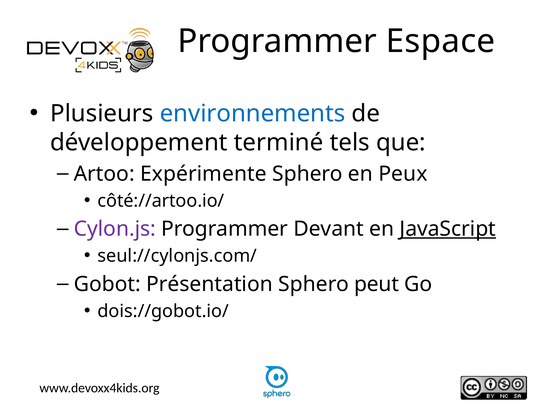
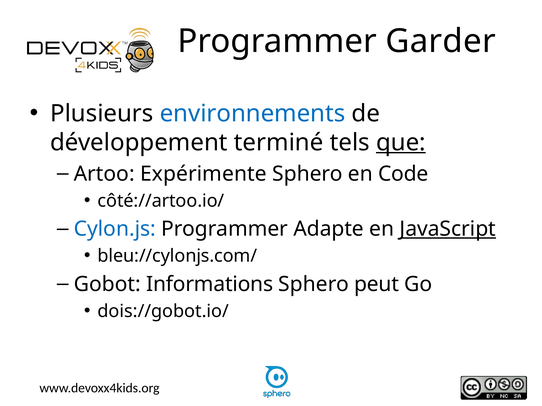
Espace: Espace -> Garder
que underline: none -> present
Peux: Peux -> Code
Cylon.js colour: purple -> blue
Devant: Devant -> Adapte
seul://cylonjs.com/: seul://cylonjs.com/ -> bleu://cylonjs.com/
Présentation: Présentation -> Informations
